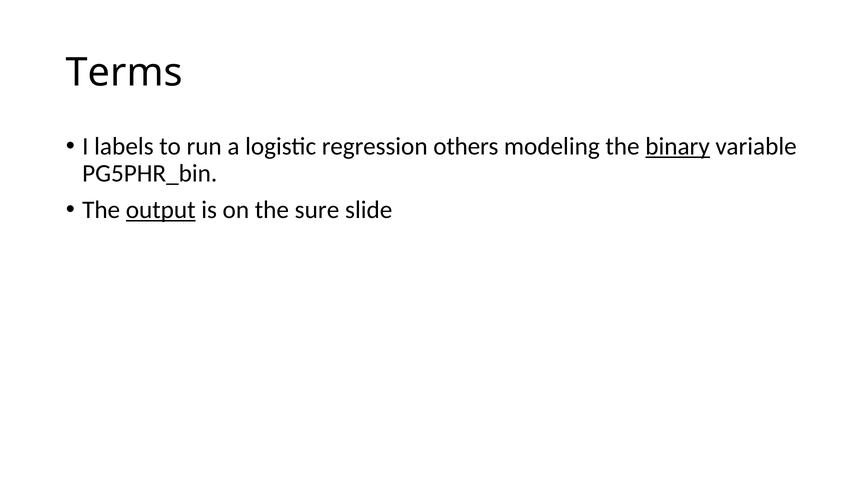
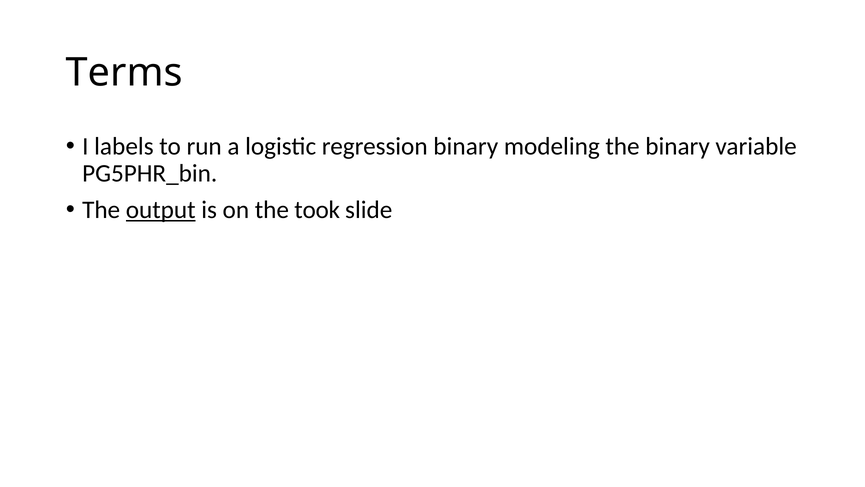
regression others: others -> binary
binary at (678, 146) underline: present -> none
sure: sure -> took
